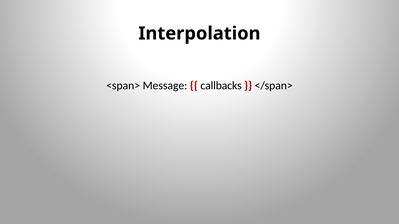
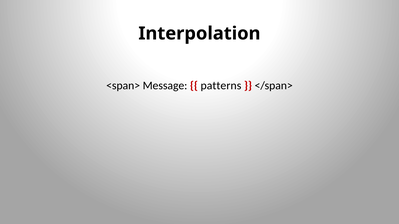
callbacks: callbacks -> patterns
